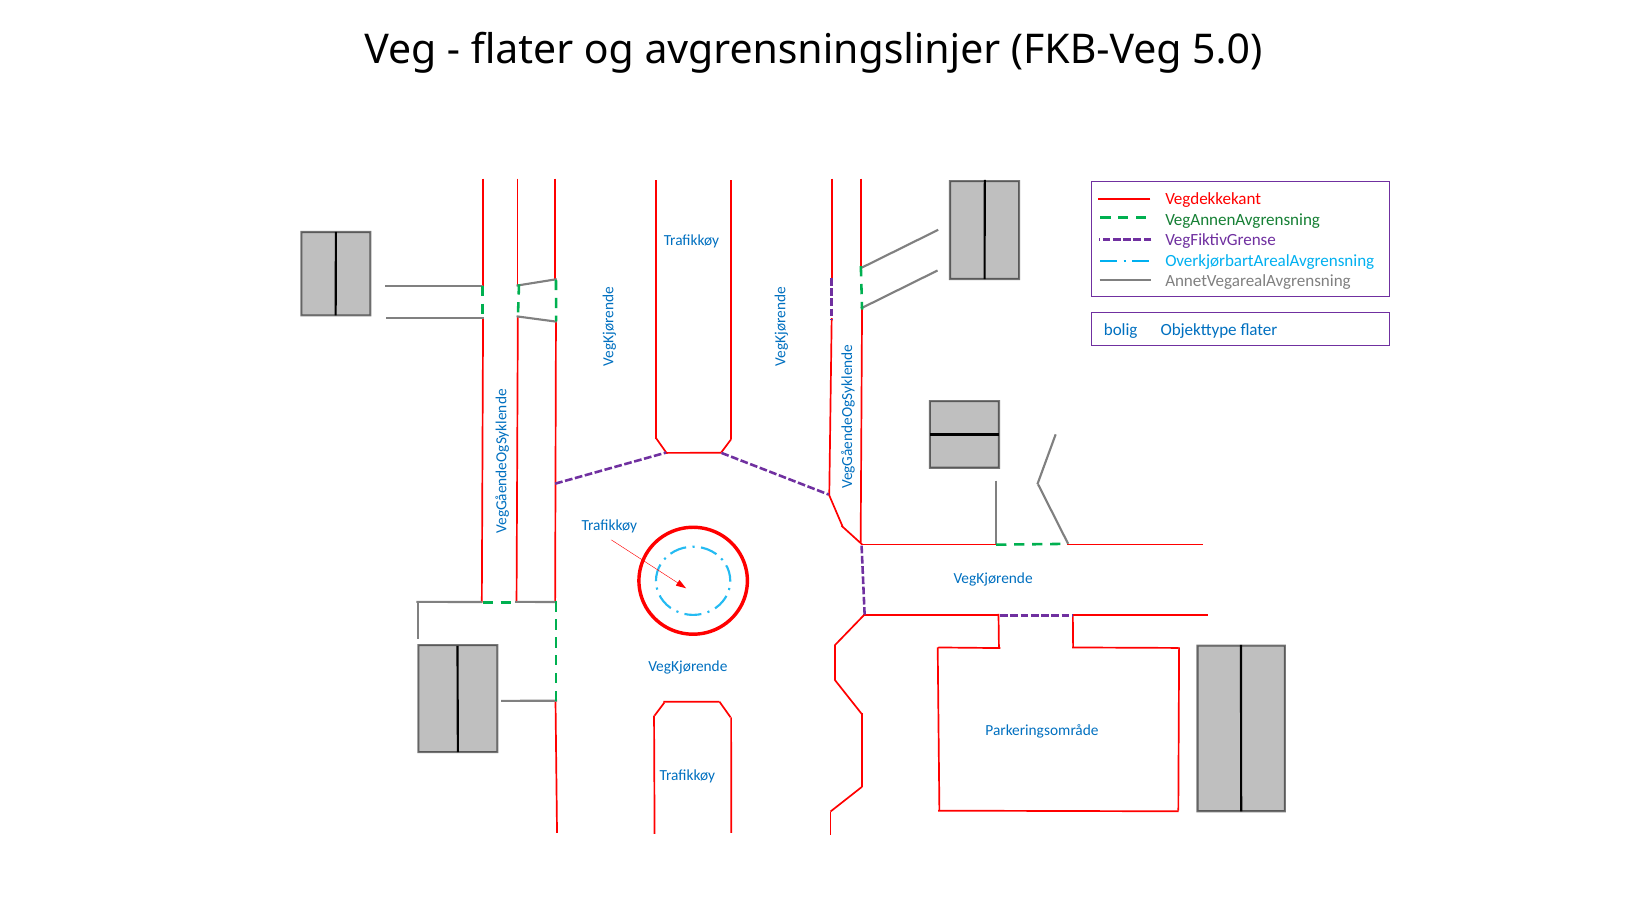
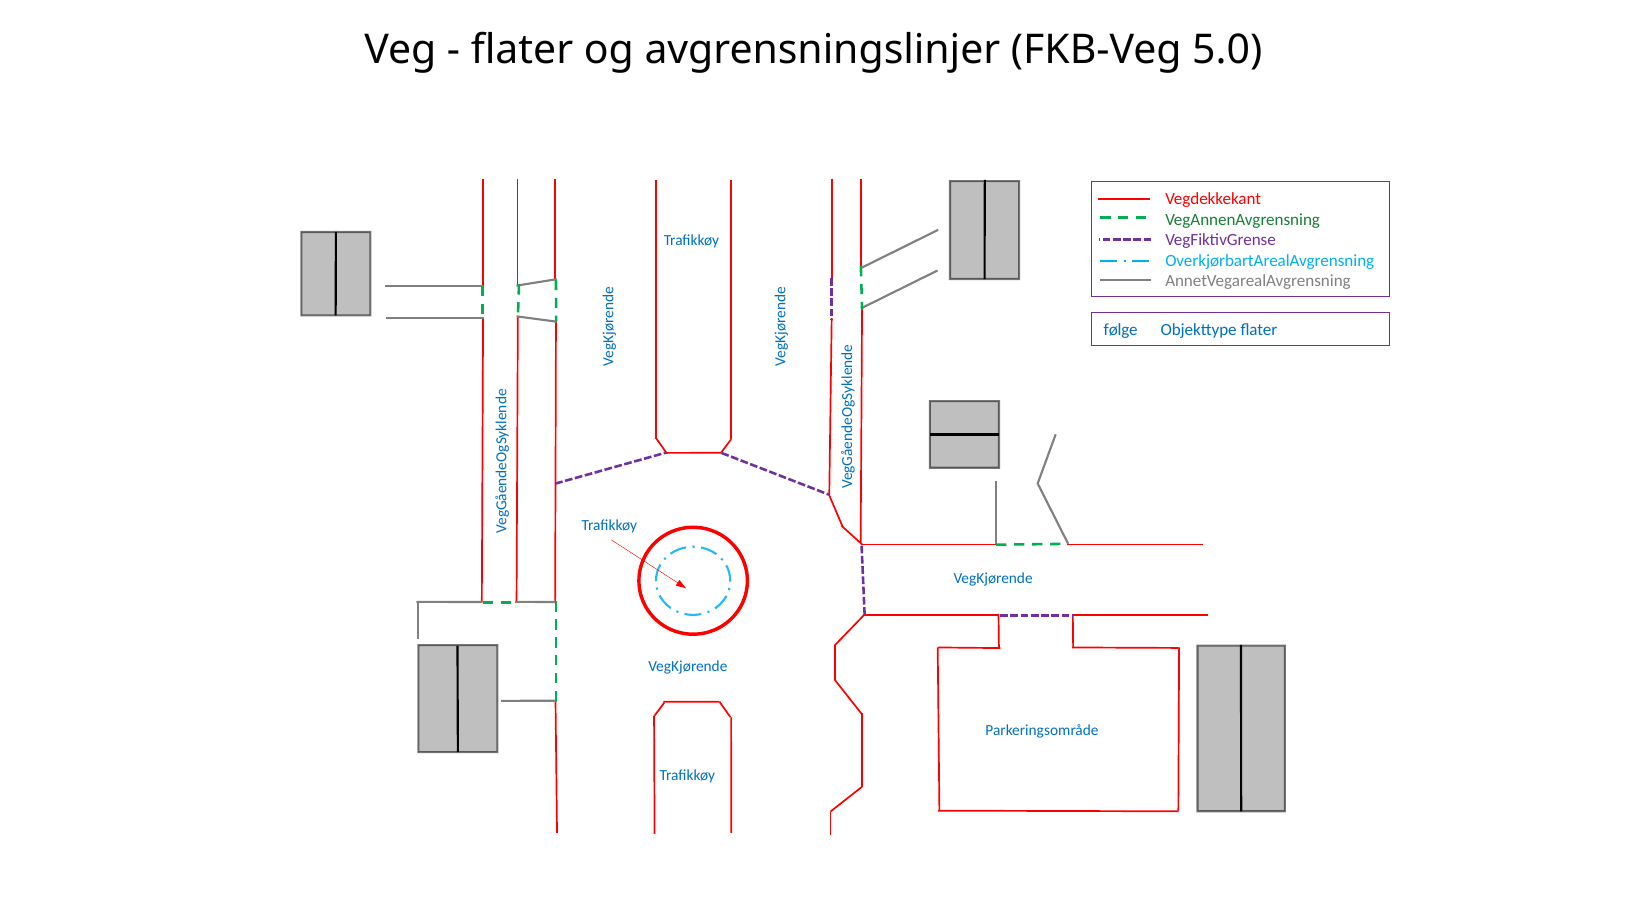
bolig: bolig -> følge
